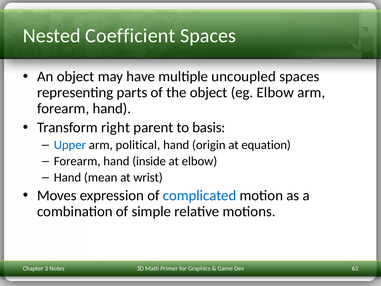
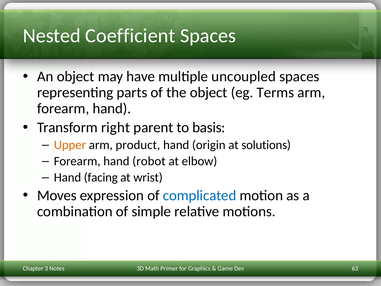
eg Elbow: Elbow -> Terms
Upper colour: blue -> orange
political: political -> product
equation: equation -> solutions
inside: inside -> robot
mean: mean -> facing
